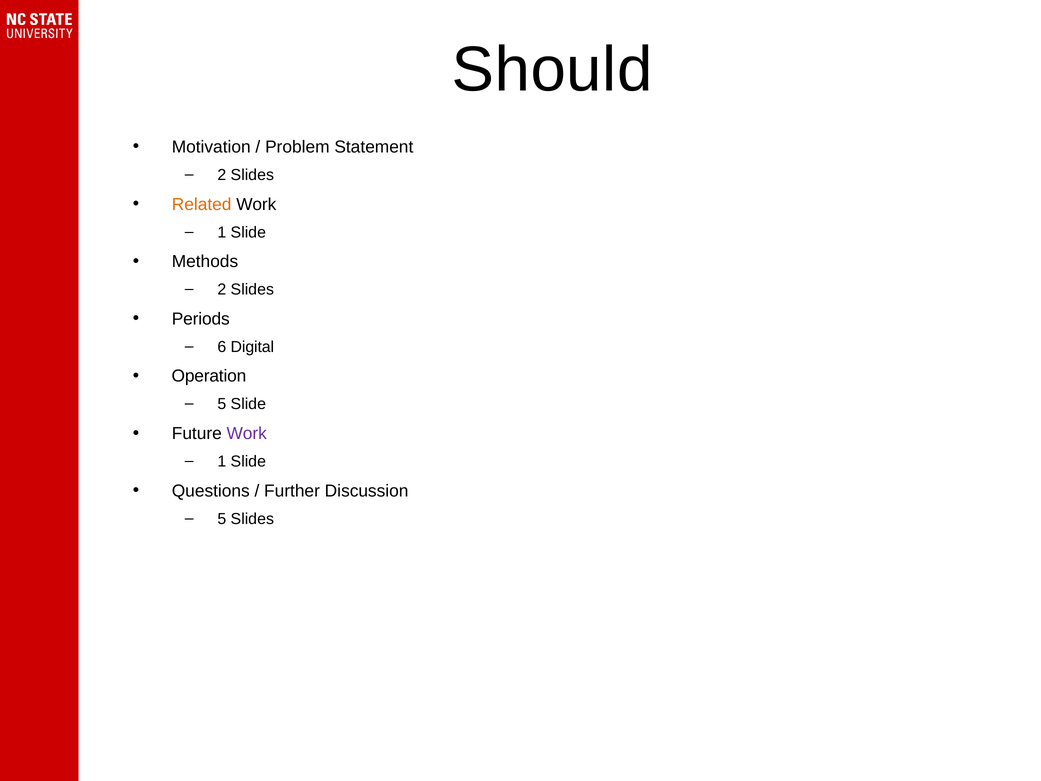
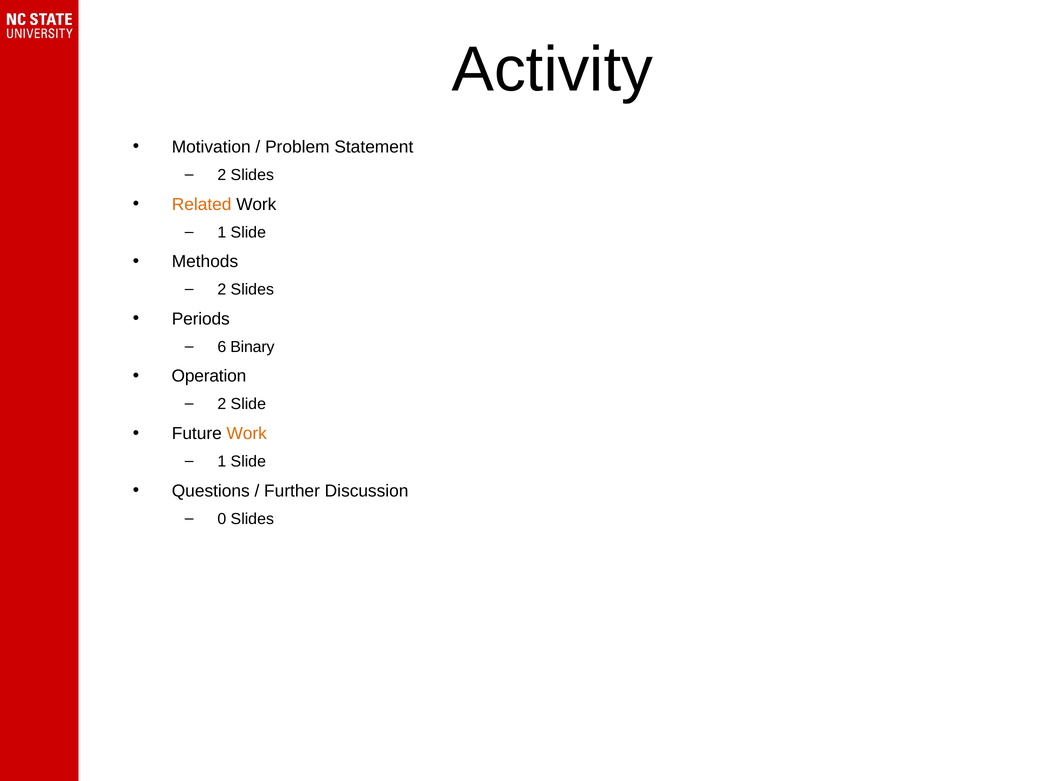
Should: Should -> Activity
Digital: Digital -> Binary
5 at (222, 404): 5 -> 2
Work at (247, 433) colour: purple -> orange
5 at (222, 519): 5 -> 0
